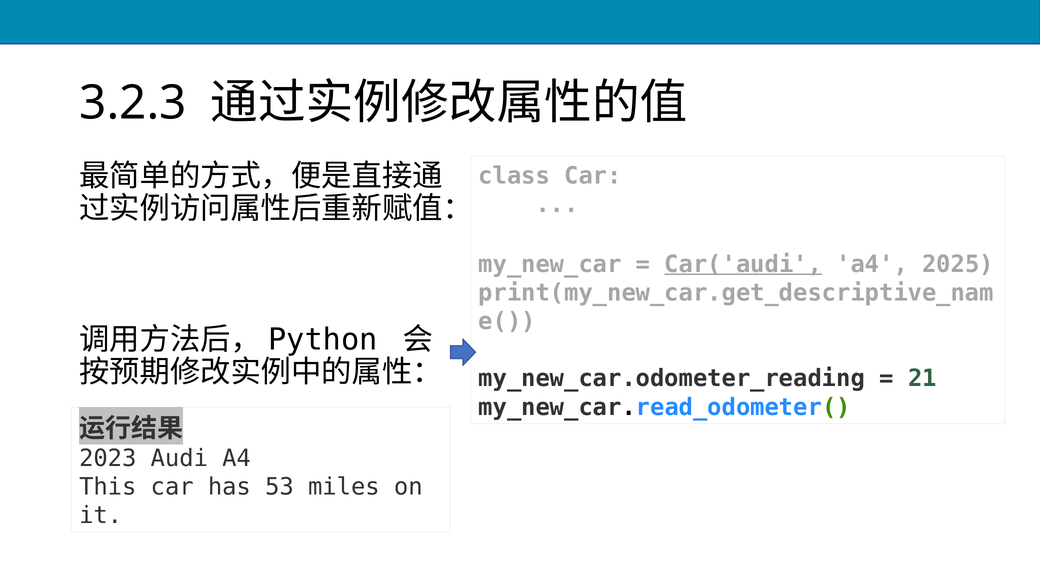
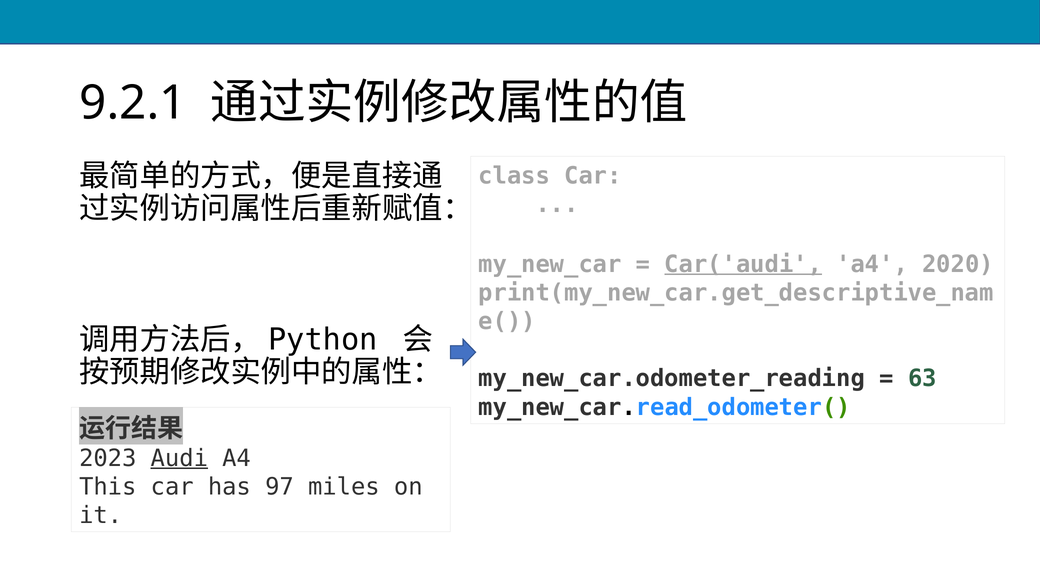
3.2.3: 3.2.3 -> 9.2.1
2025: 2025 -> 2020
21: 21 -> 63
Audi underline: none -> present
53: 53 -> 97
